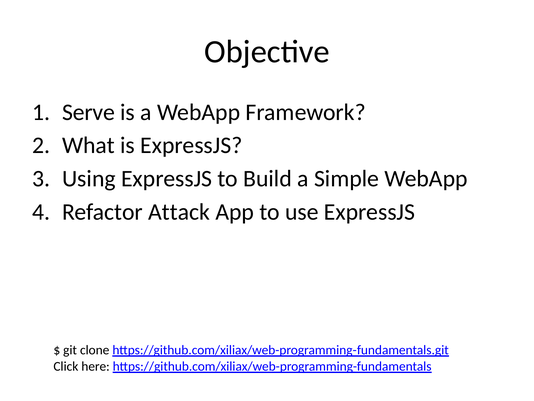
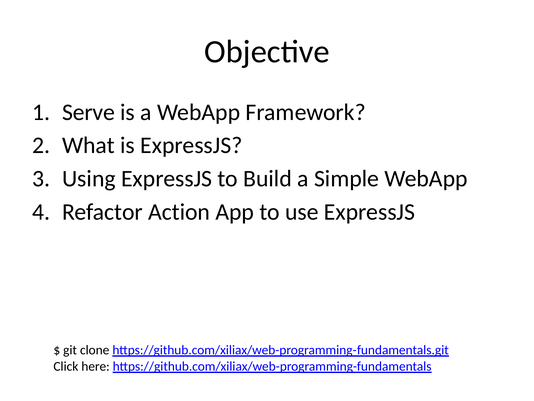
Attack: Attack -> Action
